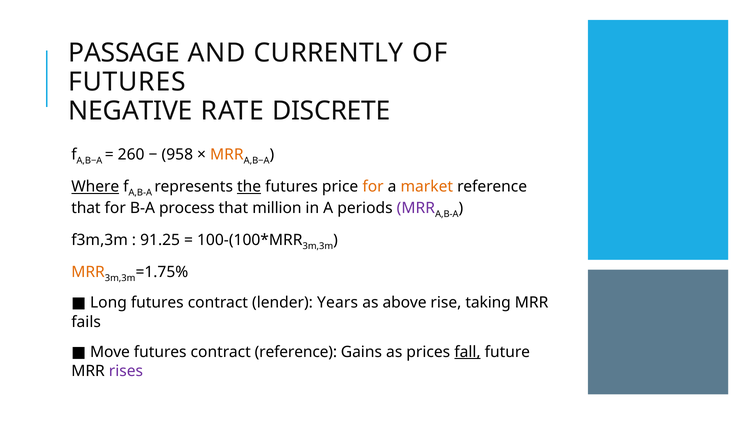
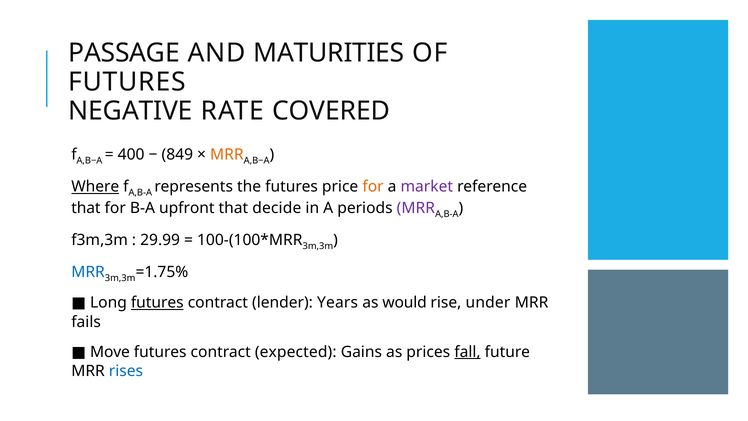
CURRENTLY: CURRENTLY -> MATURITIES
DISCRETE: DISCRETE -> COVERED
260: 260 -> 400
958: 958 -> 849
the underline: present -> none
market colour: orange -> purple
process: process -> upfront
million: million -> decide
91.25: 91.25 -> 29.99
MRR at (88, 272) colour: orange -> blue
futures at (157, 302) underline: none -> present
above: above -> would
taking: taking -> under
contract reference: reference -> expected
rises colour: purple -> blue
